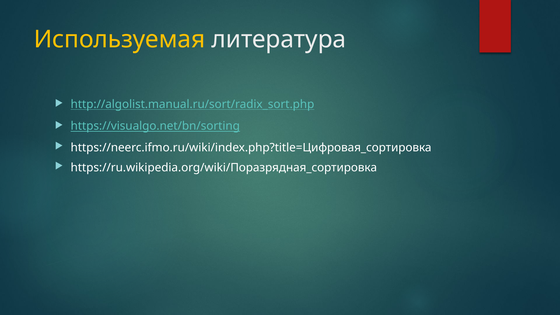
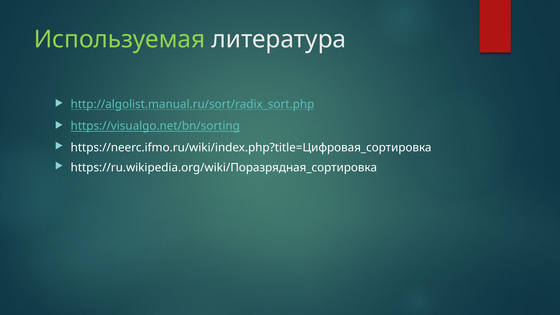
Используемая colour: yellow -> light green
